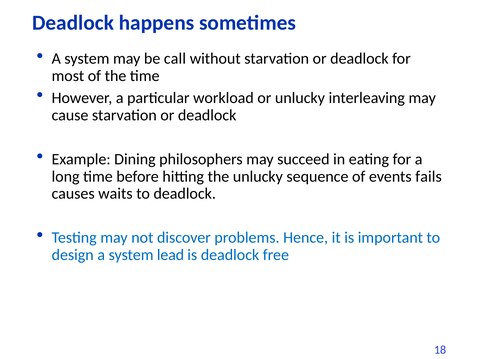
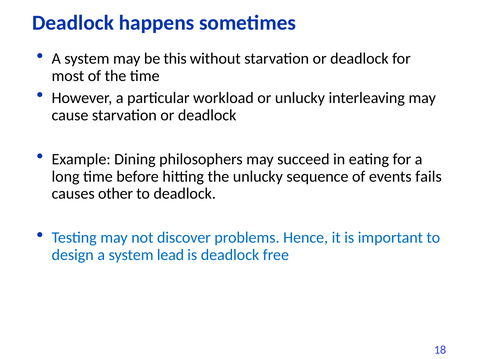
call: call -> this
waits: waits -> other
